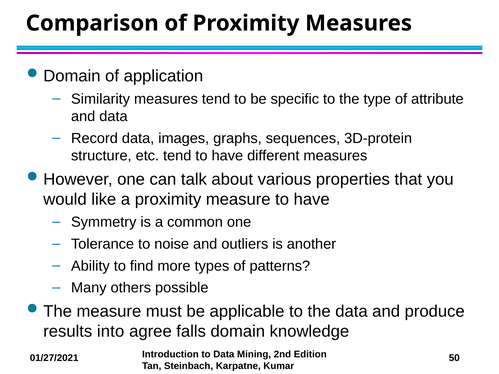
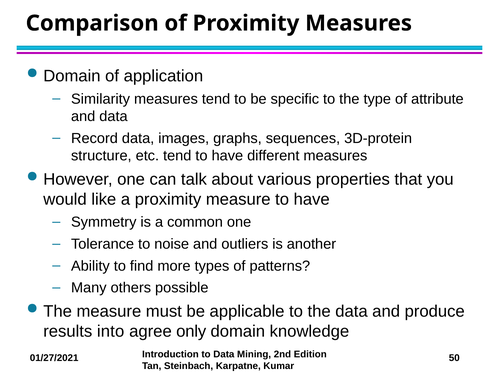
falls: falls -> only
